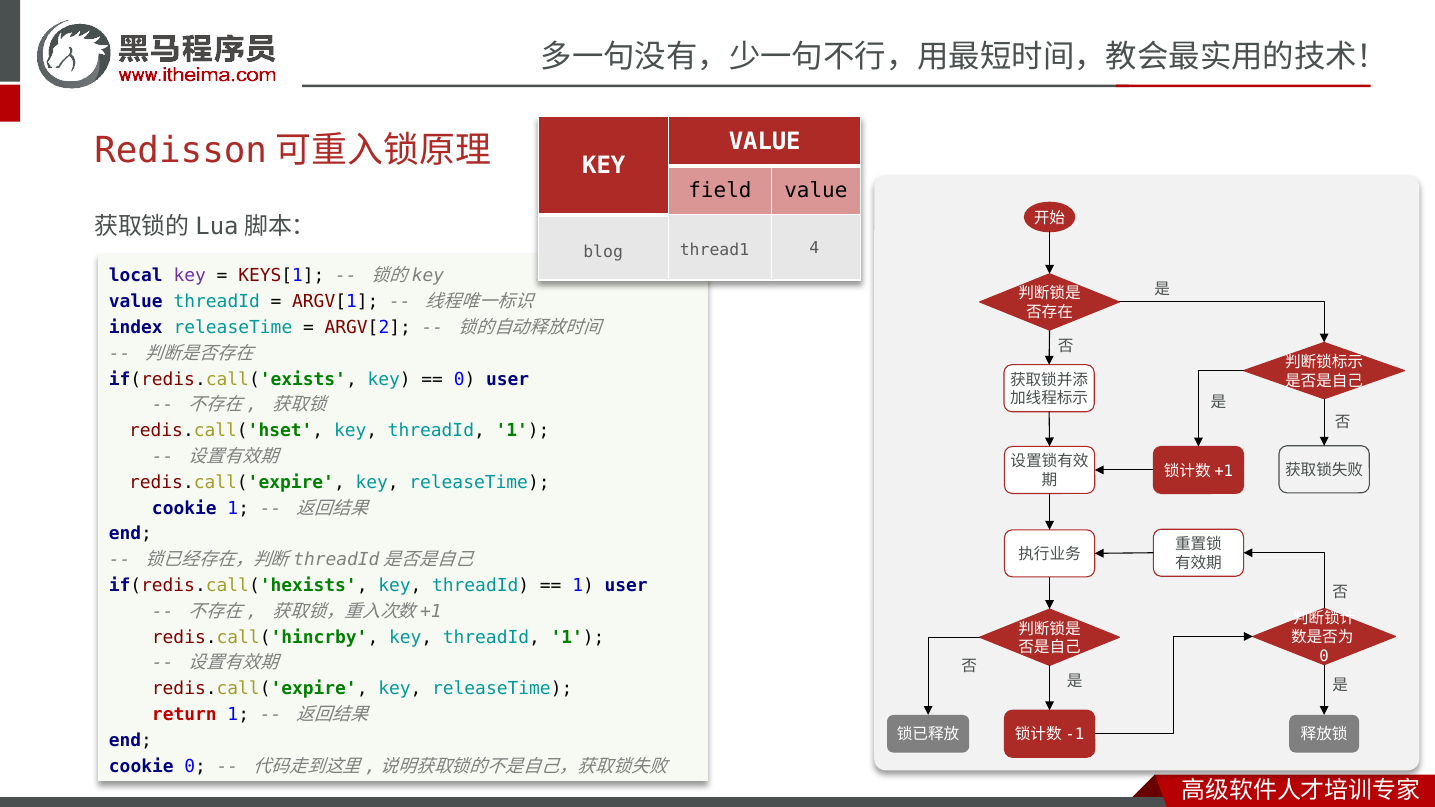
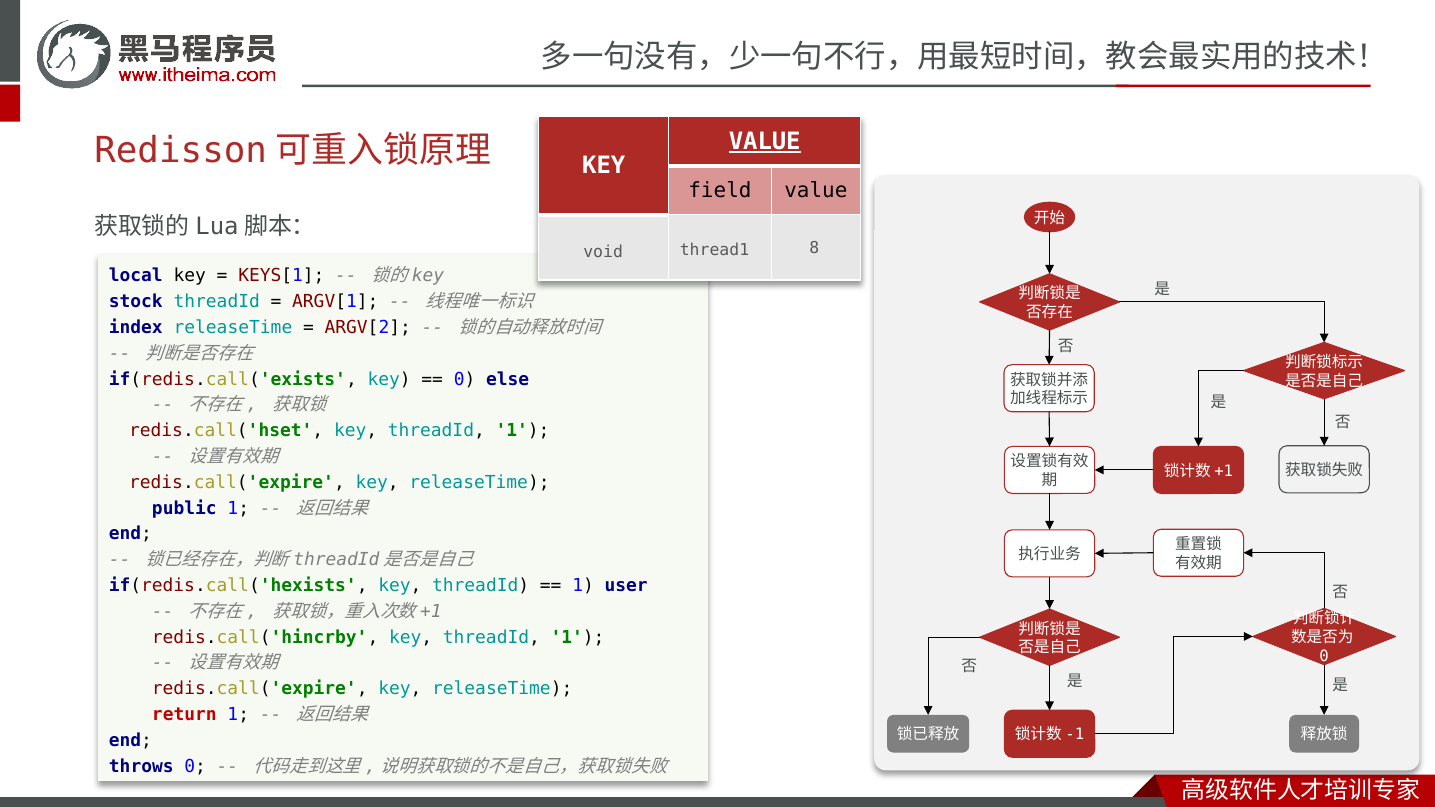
VALUE at (765, 142) underline: none -> present
blog: blog -> void
4: 4 -> 8
key at (190, 276) colour: purple -> black
value at (136, 302): value -> stock
0 user: user -> else
cookie at (184, 508): cookie -> public
cookie at (141, 766): cookie -> throws
